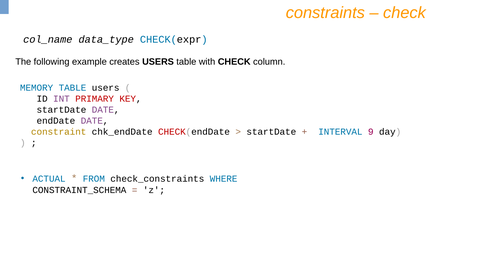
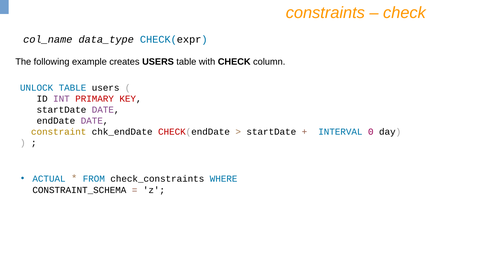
MEMORY: MEMORY -> UNLOCK
9: 9 -> 0
